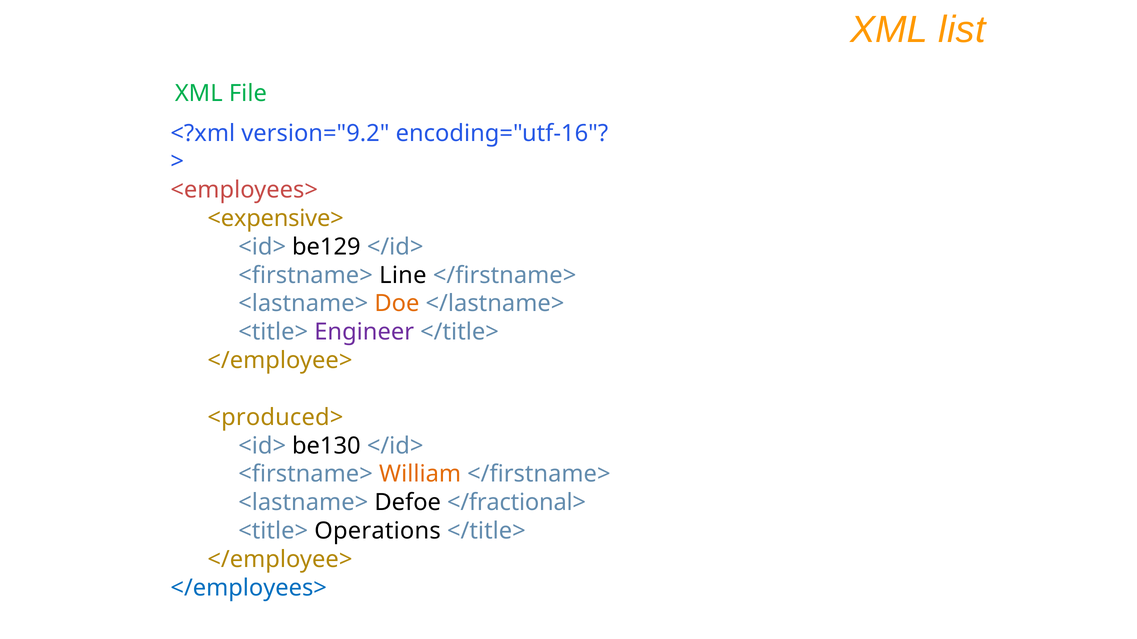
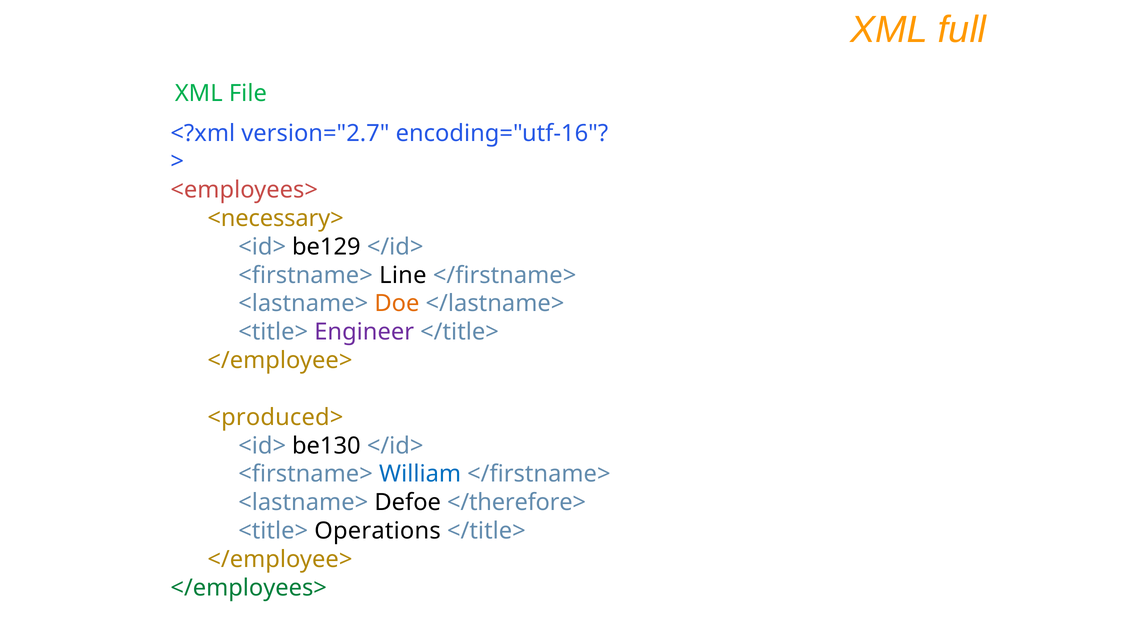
list: list -> full
version="9.2: version="9.2 -> version="2.7
<expensive>: <expensive> -> <necessary>
William colour: orange -> blue
</fractional>: </fractional> -> </therefore>
</employees> colour: blue -> green
